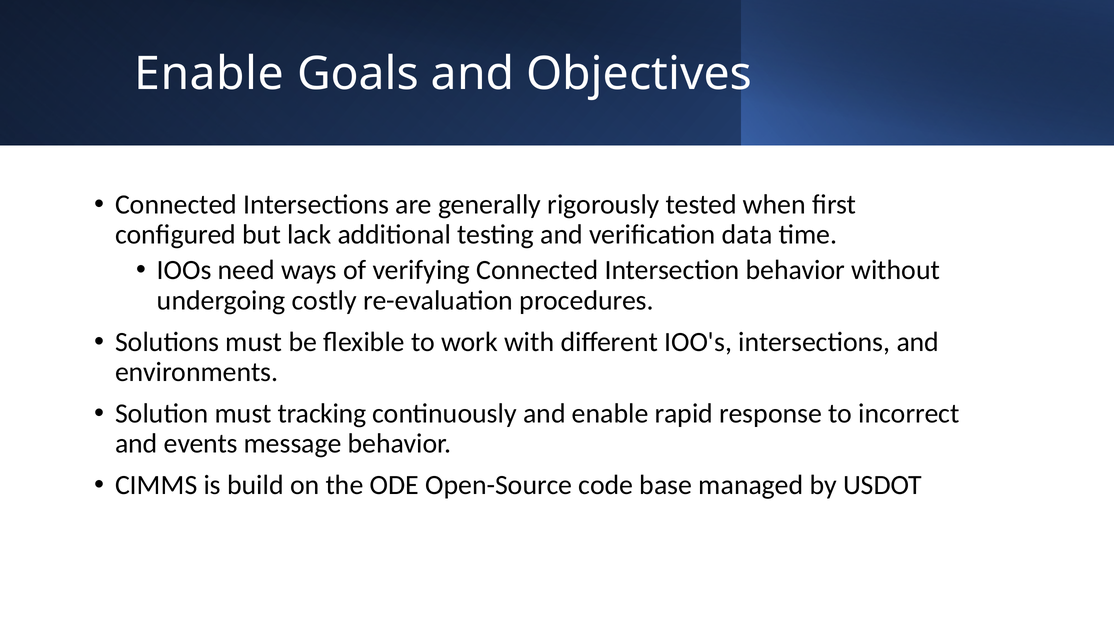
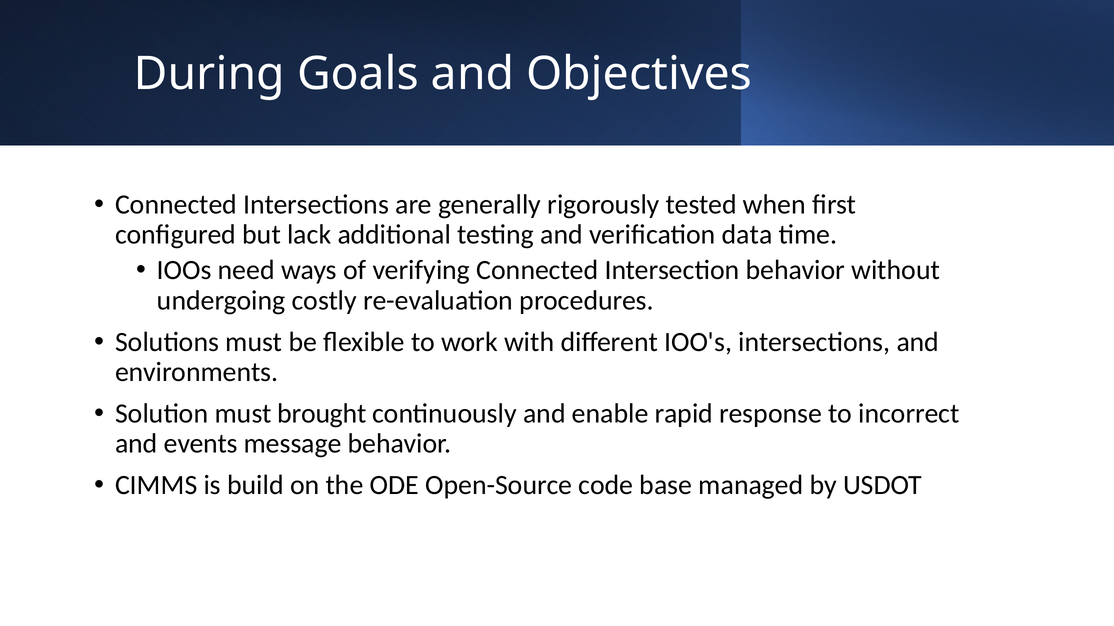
Enable at (209, 74): Enable -> During
tracking: tracking -> brought
